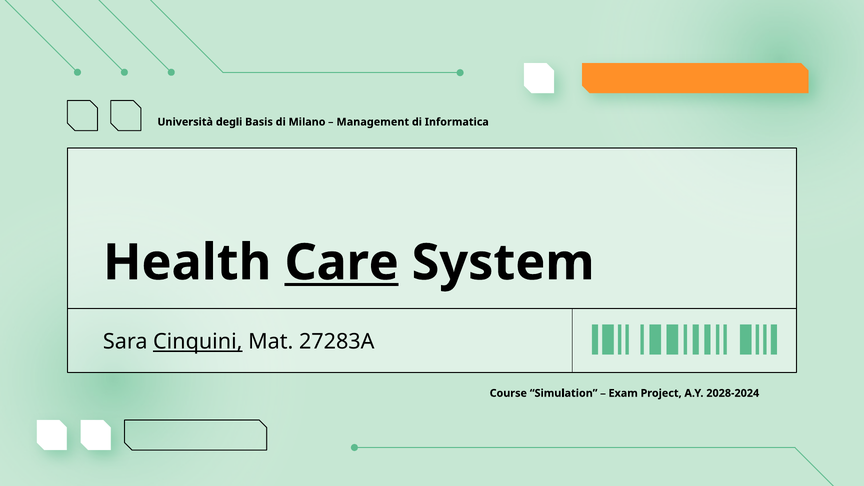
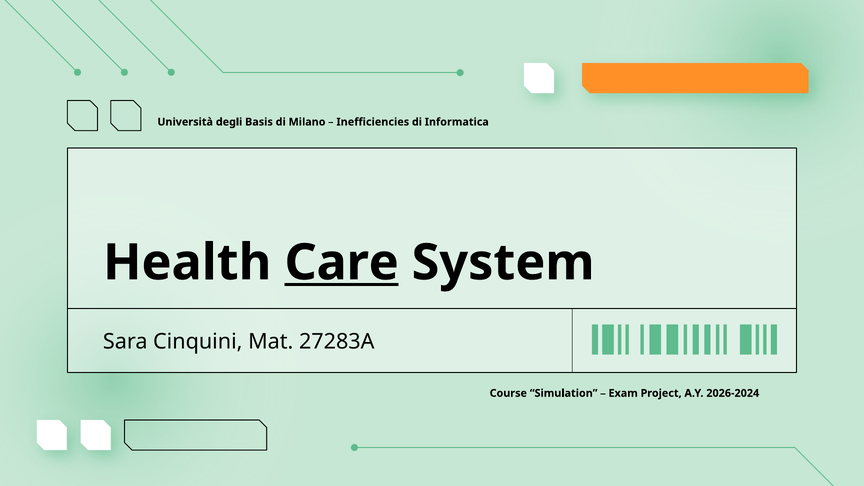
Management: Management -> Inefficiencies
Cinquini underline: present -> none
2028-2024: 2028-2024 -> 2026-2024
